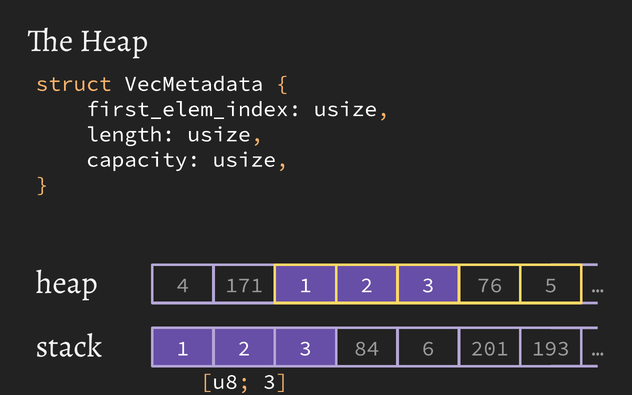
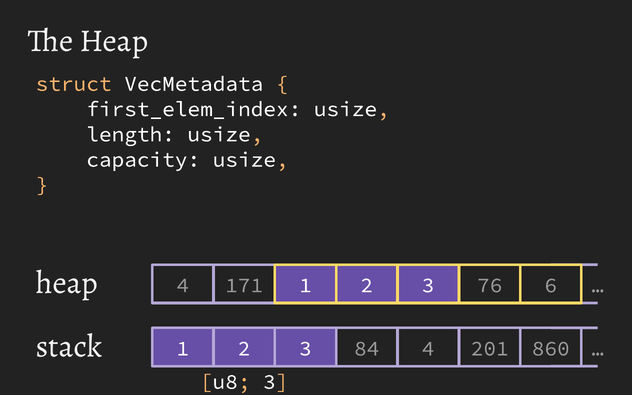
5: 5 -> 6
stack 6: 6 -> 4
193: 193 -> 860
